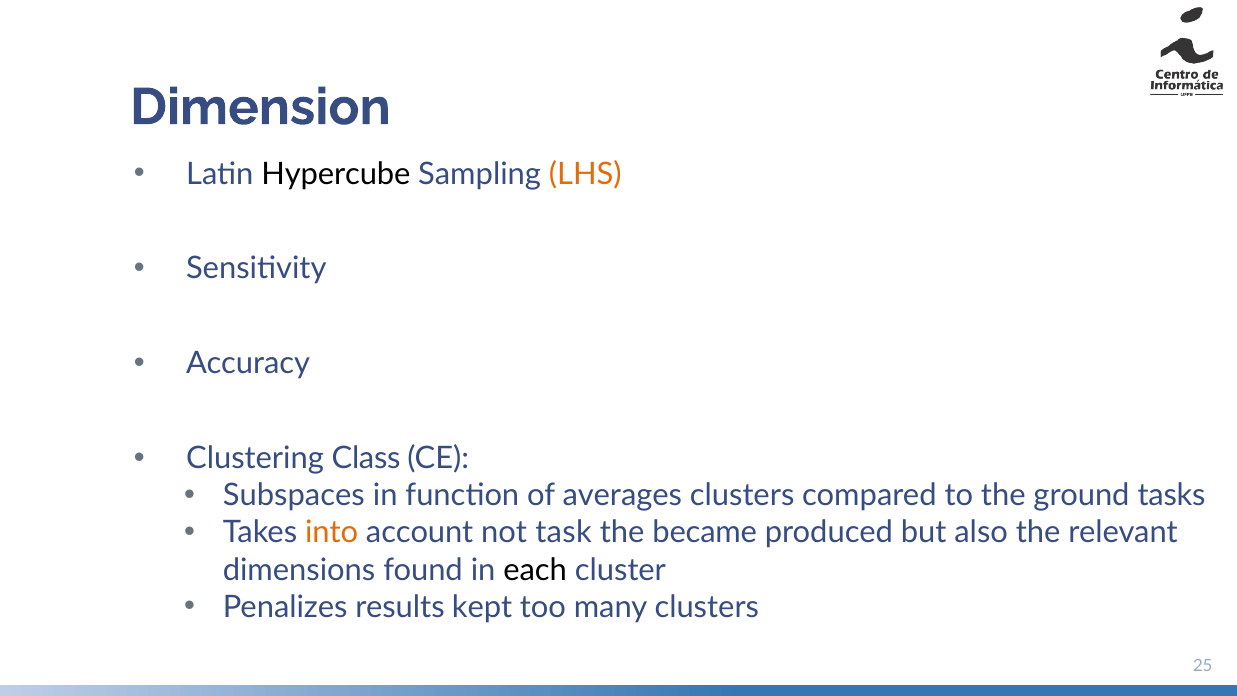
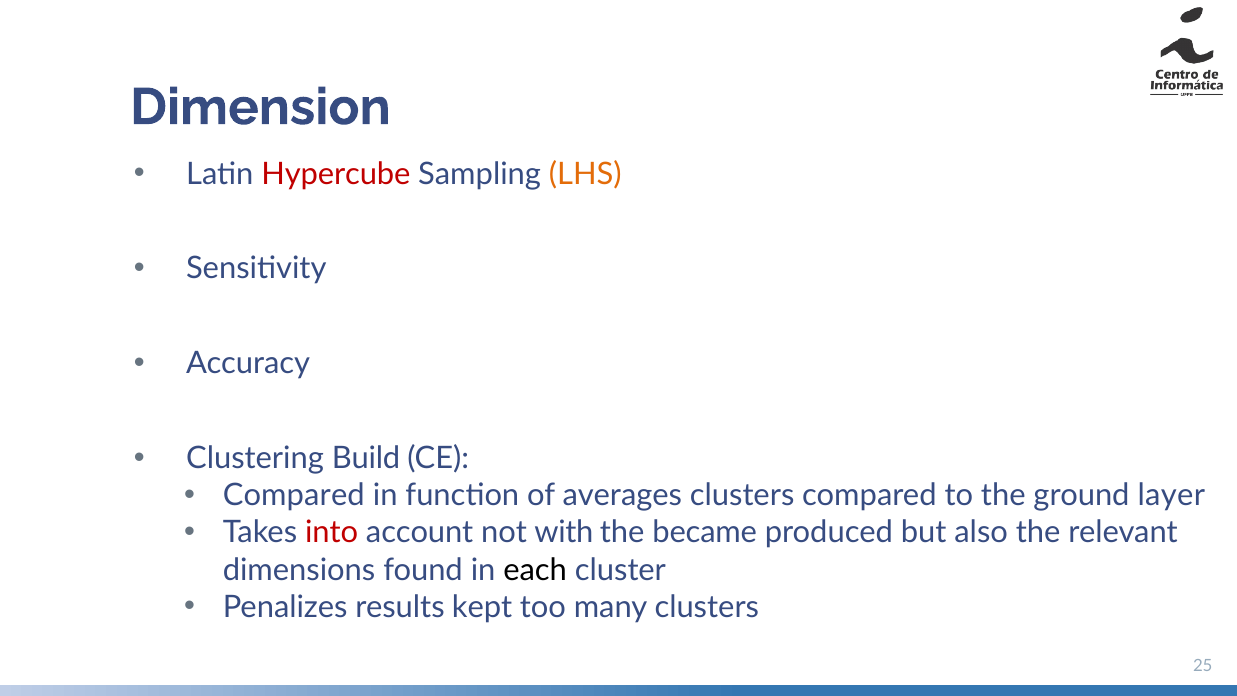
Hypercube colour: black -> red
Class: Class -> Build
Subspaces at (294, 496): Subspaces -> Compared
tasks: tasks -> layer
into colour: orange -> red
task: task -> with
